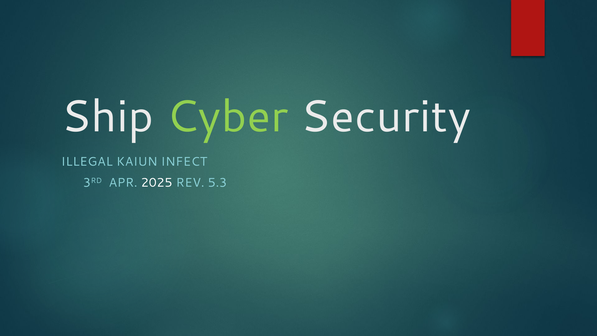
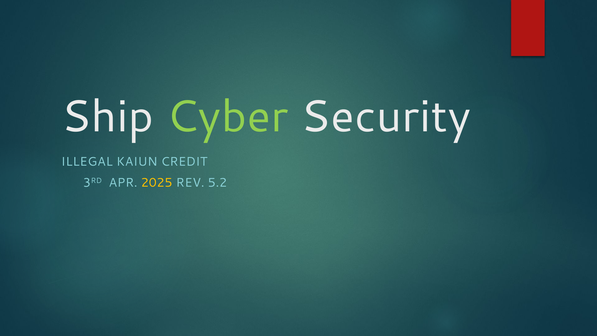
INFECT: INFECT -> CREDIT
2025 colour: white -> yellow
5.3: 5.3 -> 5.2
